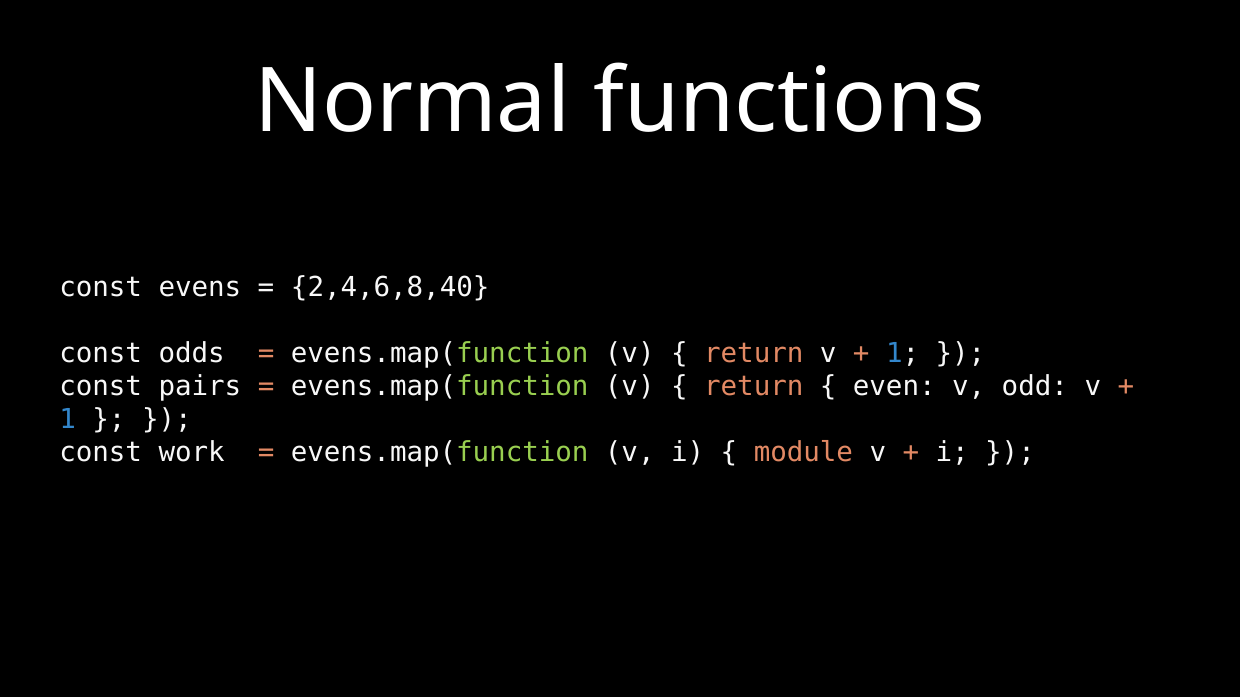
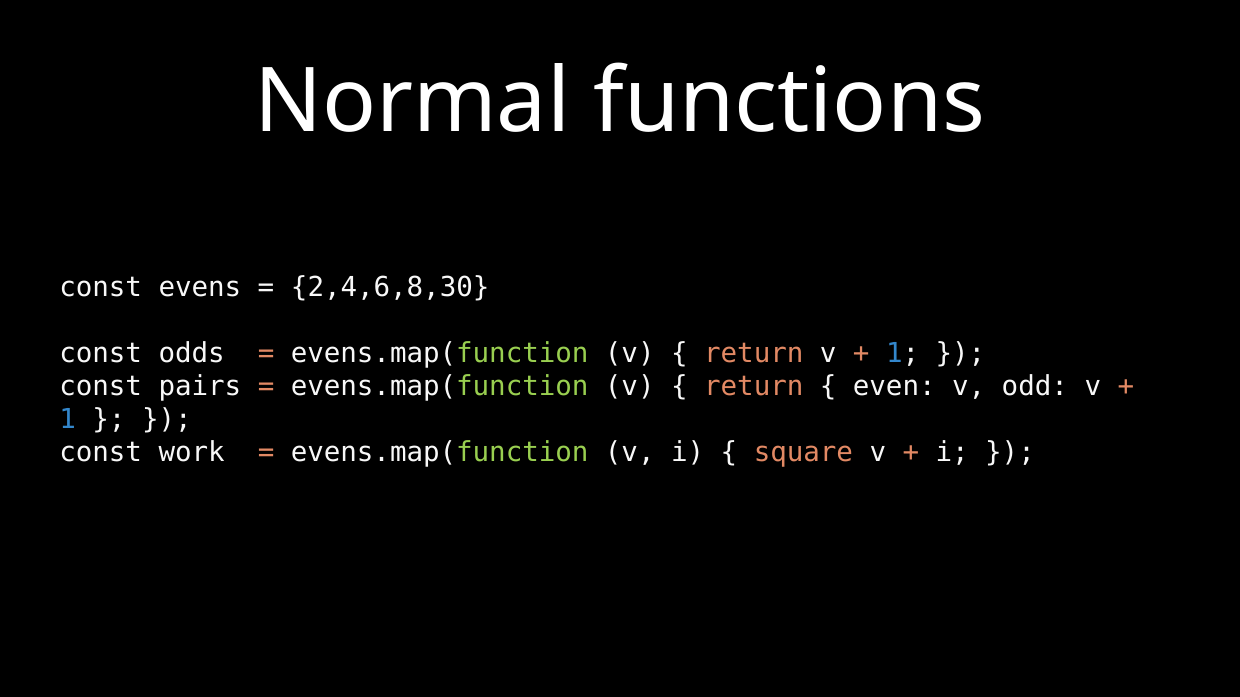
2,4,6,8,40: 2,4,6,8,40 -> 2,4,6,8,30
module: module -> square
